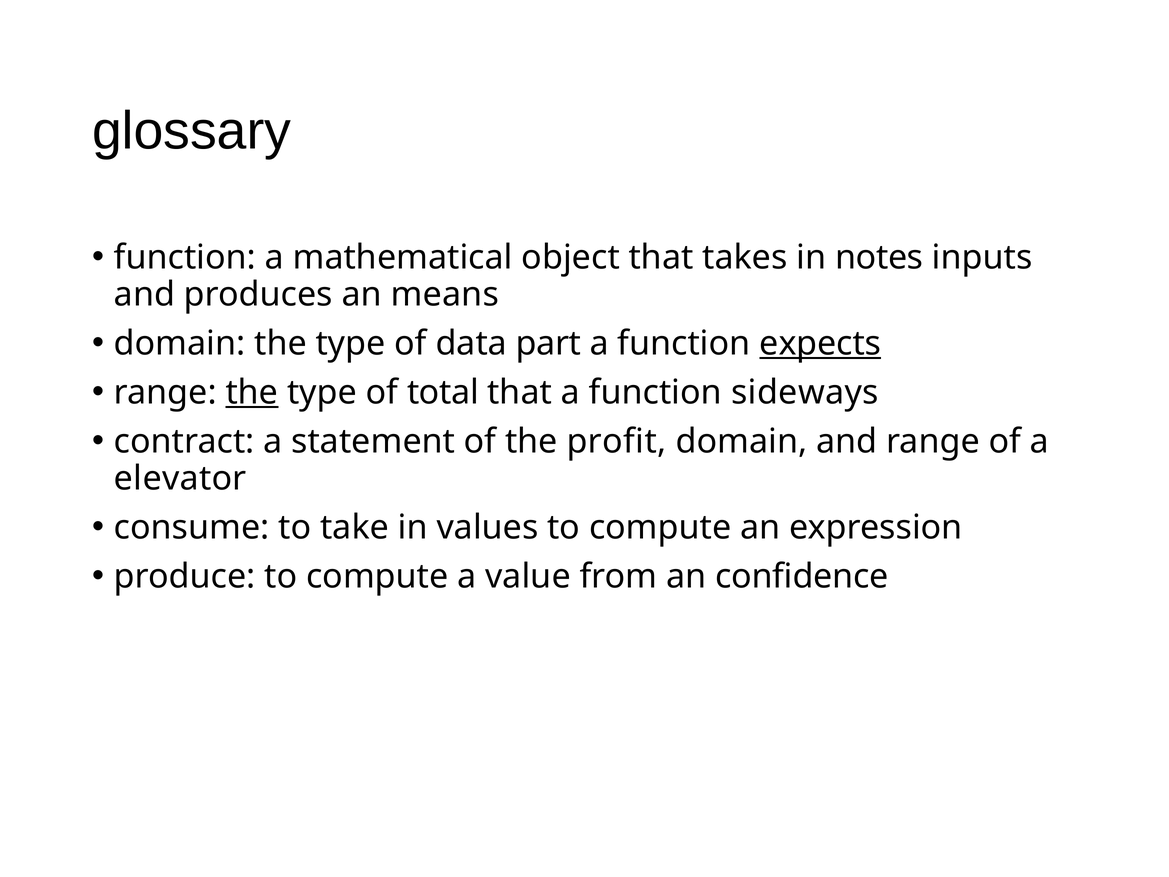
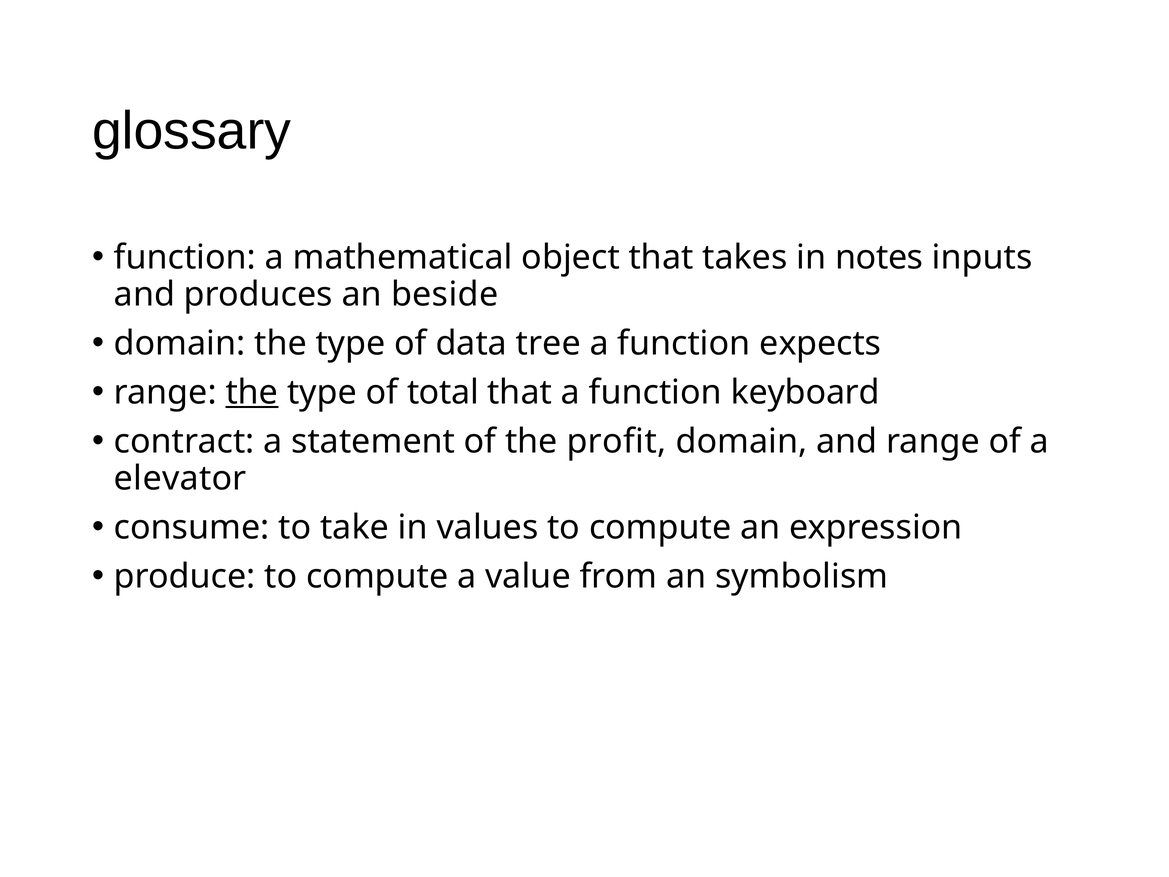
means: means -> beside
part: part -> tree
expects underline: present -> none
sideways: sideways -> keyboard
confidence: confidence -> symbolism
